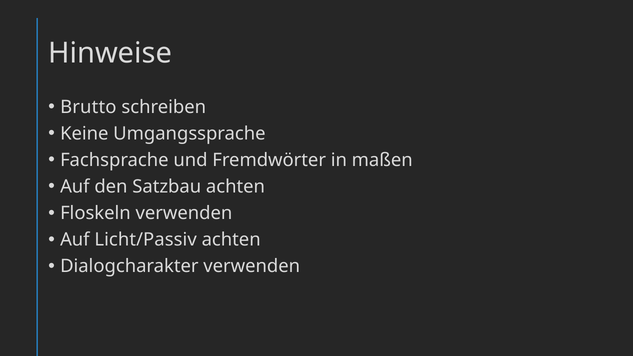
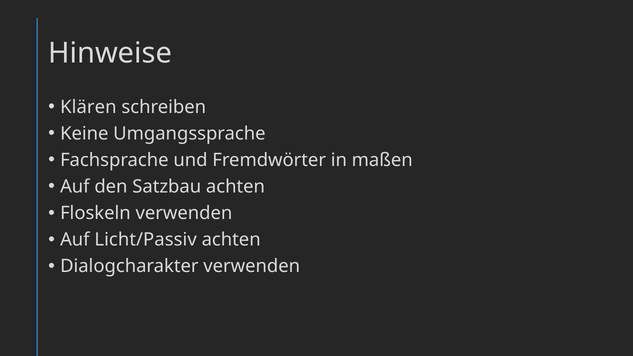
Brutto: Brutto -> Klären
